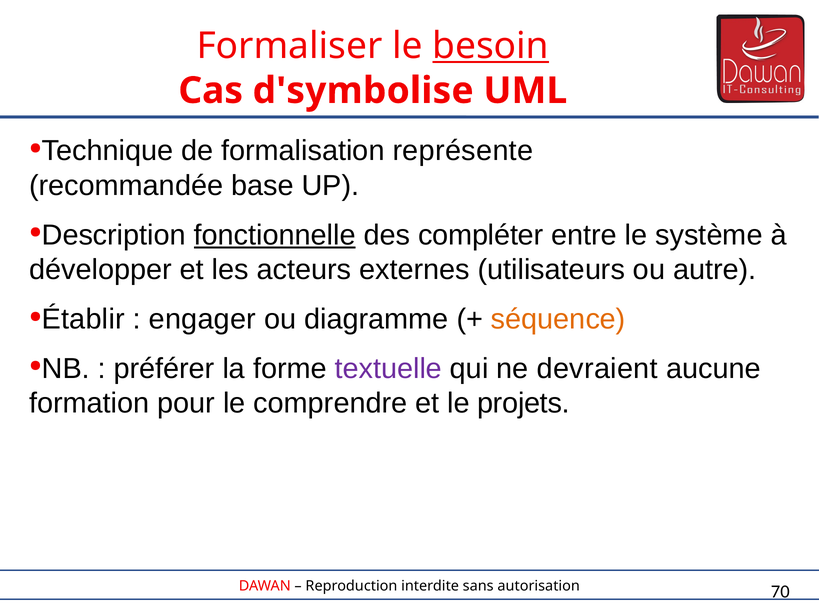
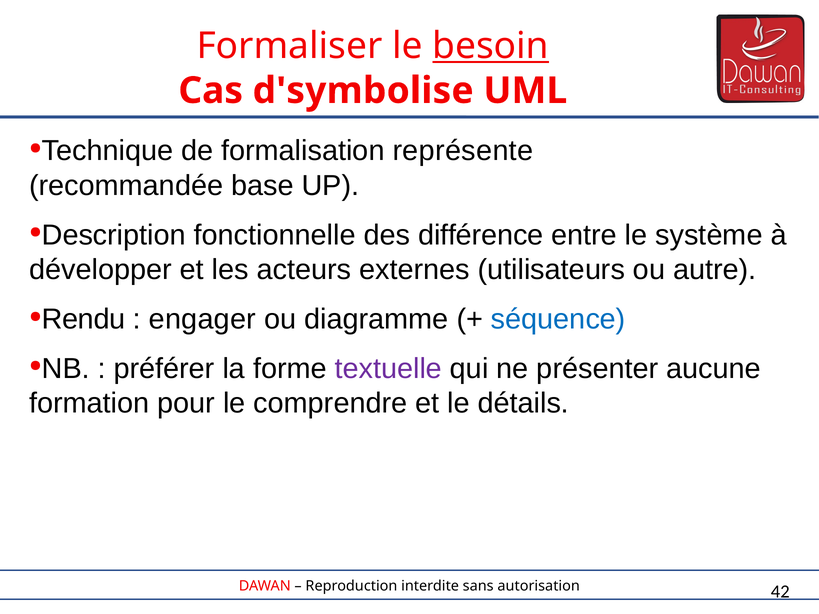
fonctionnelle underline: present -> none
compléter: compléter -> différence
Établir: Établir -> Rendu
séquence colour: orange -> blue
devraient: devraient -> présenter
projets: projets -> détails
70: 70 -> 42
